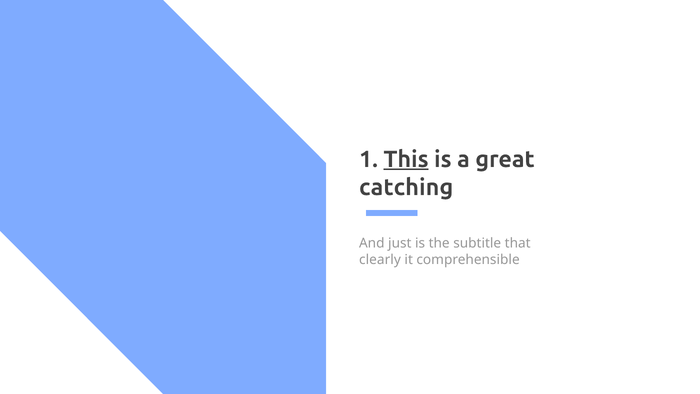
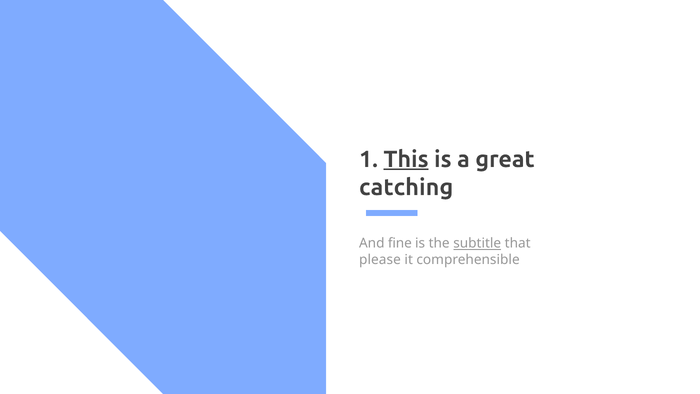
just: just -> fine
subtitle underline: none -> present
clearly: clearly -> please
